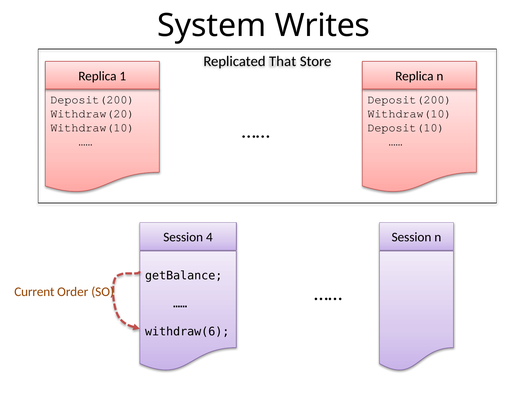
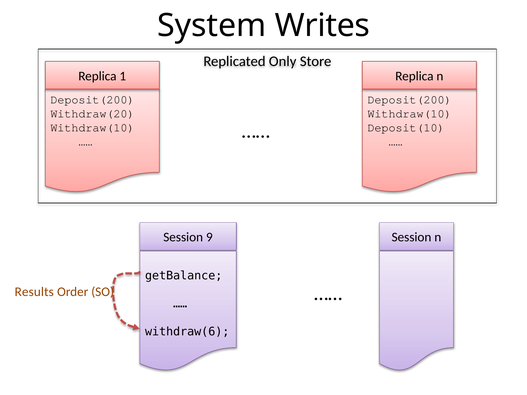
That: That -> Only
4: 4 -> 9
Current: Current -> Results
